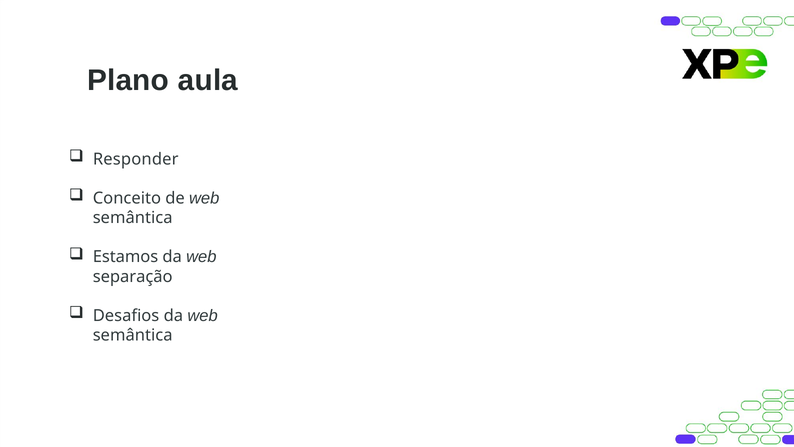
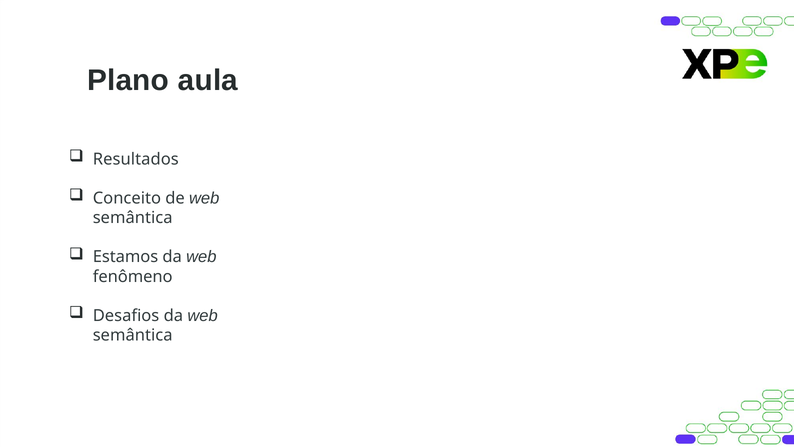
Responder: Responder -> Resultados
separação: separação -> fenômeno
